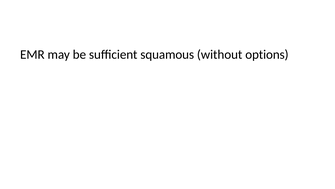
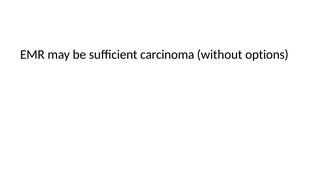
squamous: squamous -> carcinoma
